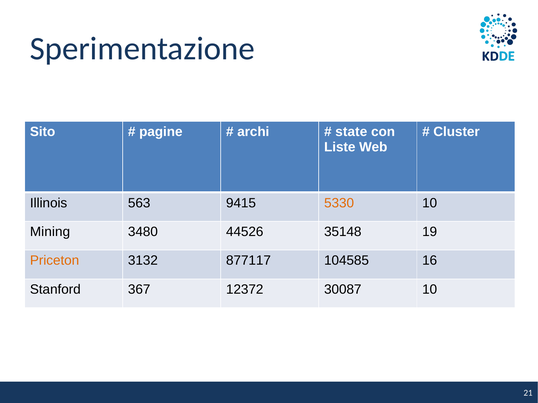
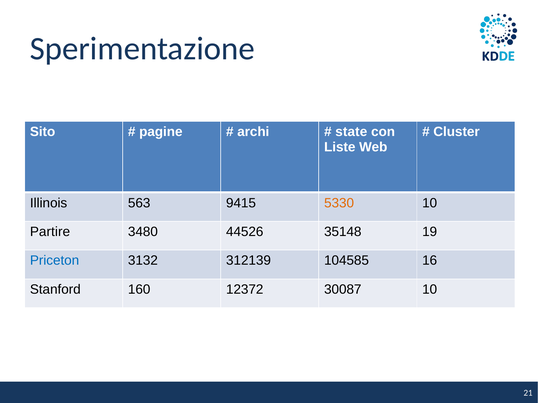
Mining: Mining -> Partire
Priceton colour: orange -> blue
877117: 877117 -> 312139
367: 367 -> 160
